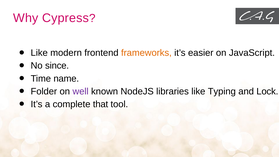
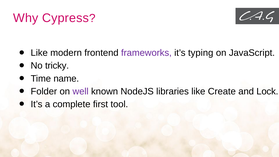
frameworks colour: orange -> purple
easier: easier -> typing
since: since -> tricky
Typing: Typing -> Create
that: that -> first
